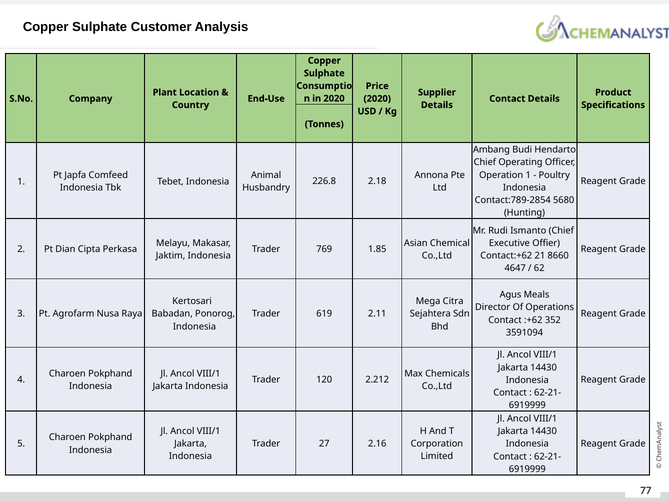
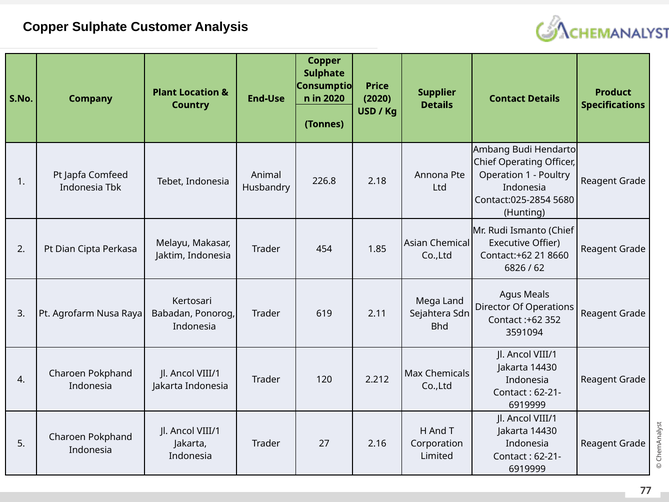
Contact:789-2854: Contact:789-2854 -> Contact:025-2854
769: 769 -> 454
4647: 4647 -> 6826
Citra: Citra -> Land
